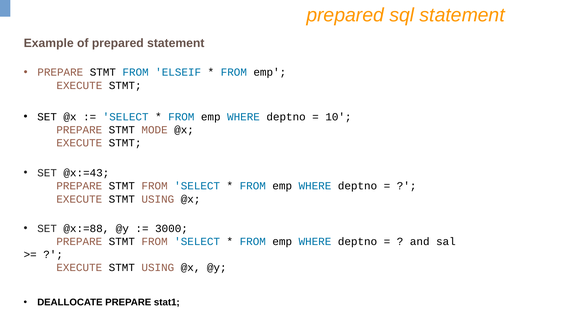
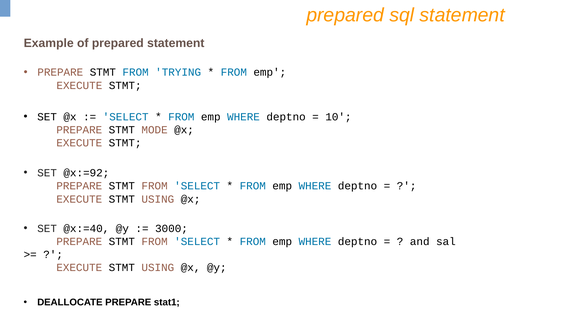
ELSEIF: ELSEIF -> TRYING
@x:=43: @x:=43 -> @x:=92
@x:=88: @x:=88 -> @x:=40
